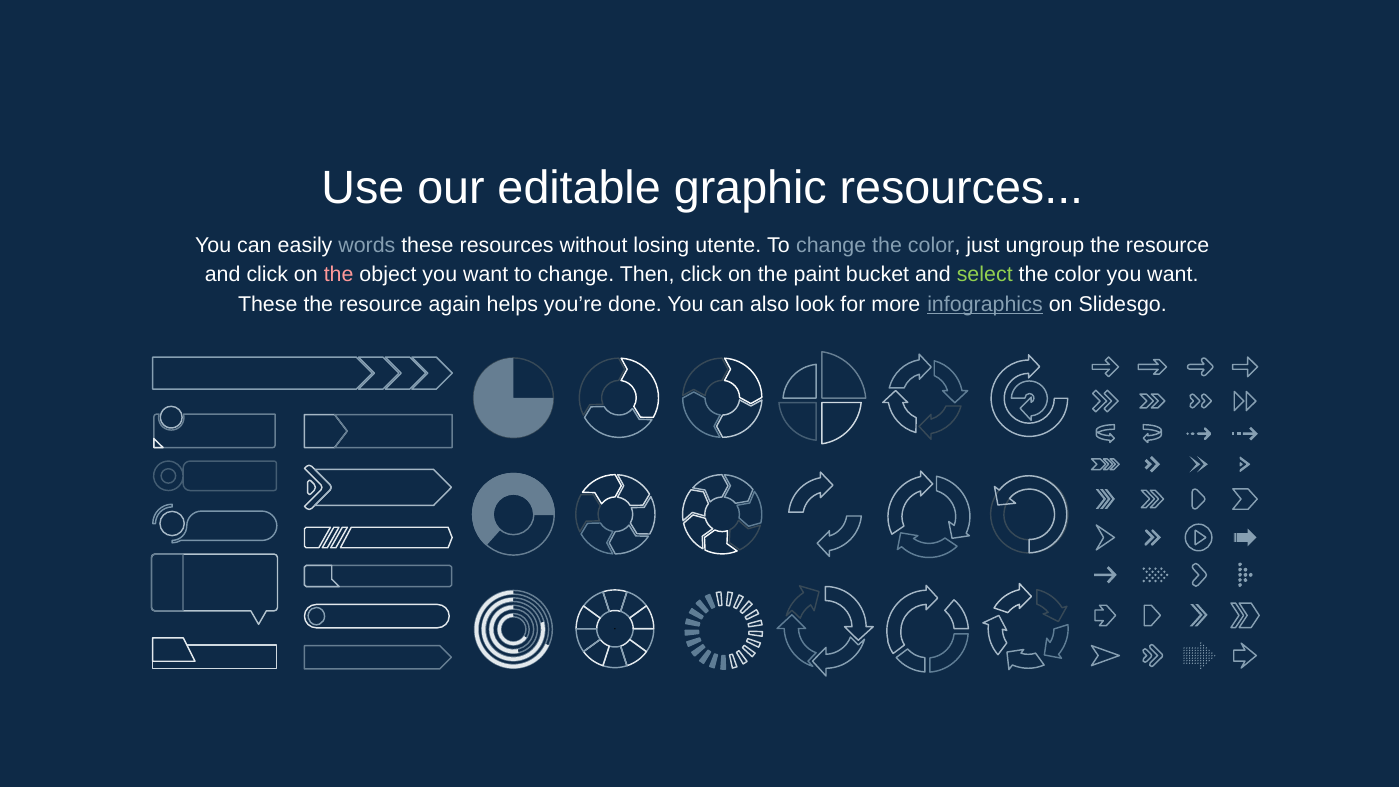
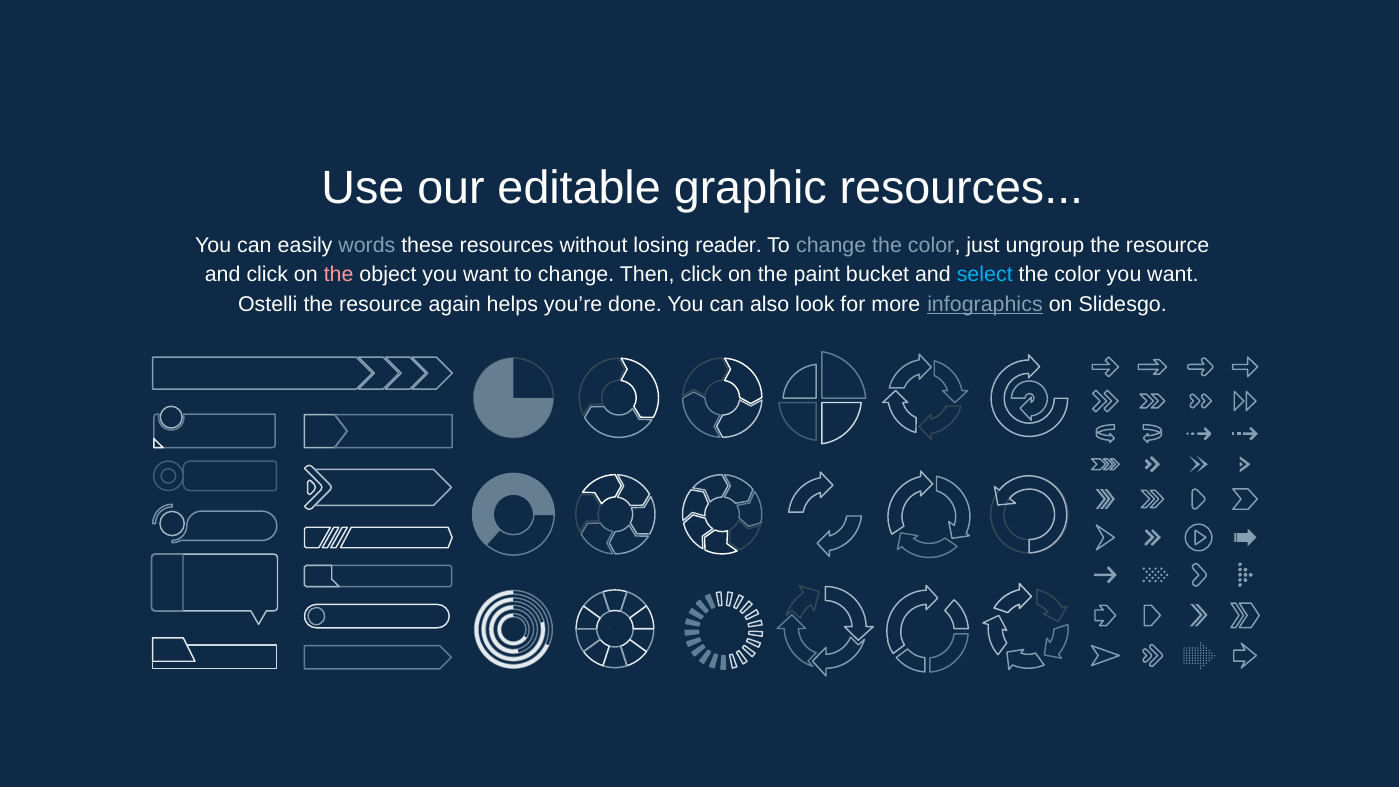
utente: utente -> reader
select colour: light green -> light blue
These at (268, 304): These -> Ostelli
